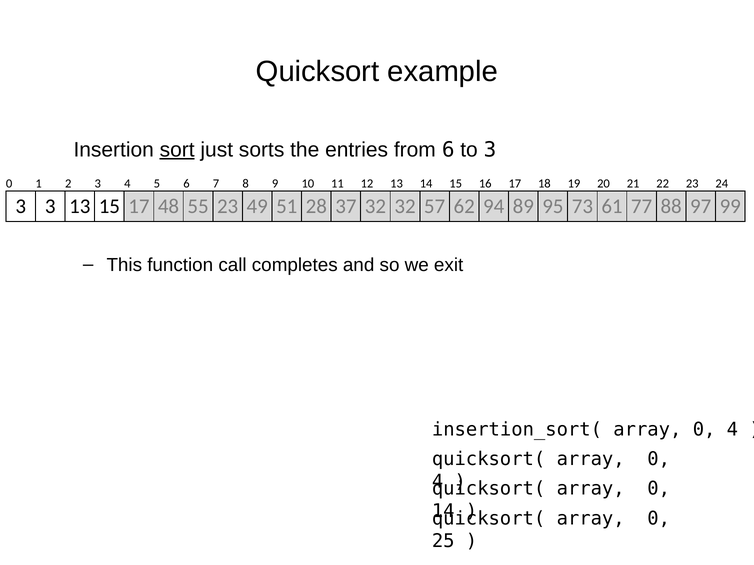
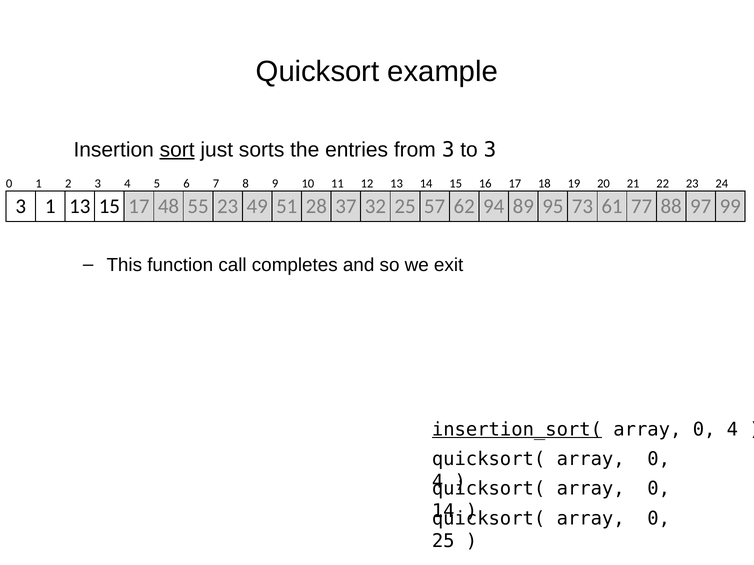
from 6: 6 -> 3
3 3: 3 -> 1
32 32: 32 -> 25
insertion_sort( underline: none -> present
